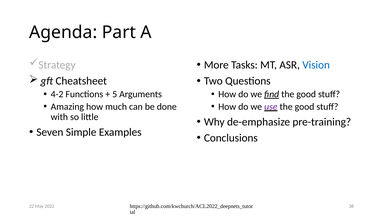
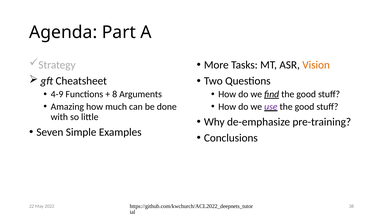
Vision colour: blue -> orange
4-2: 4-2 -> 4-9
5: 5 -> 8
